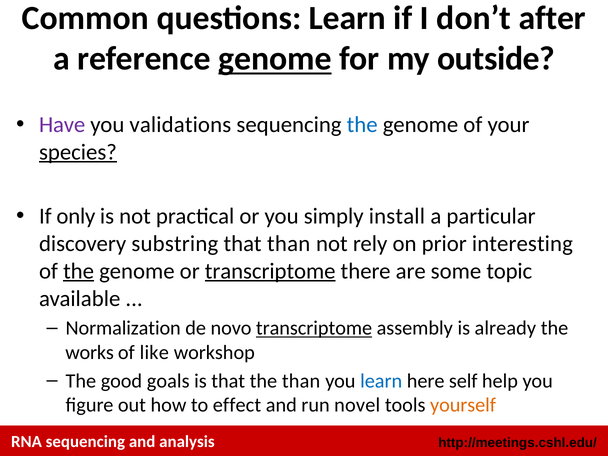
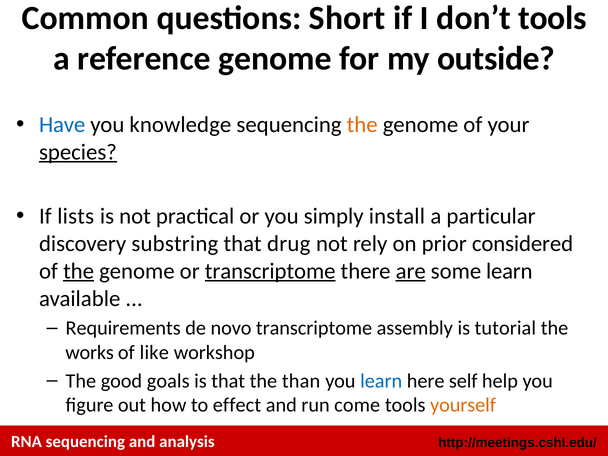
questions Learn: Learn -> Short
don’t after: after -> tools
genome at (275, 59) underline: present -> none
Have colour: purple -> blue
validations: validations -> knowledge
the at (362, 125) colour: blue -> orange
only: only -> lists
that than: than -> drug
interesting: interesting -> considered
are underline: none -> present
some topic: topic -> learn
Normalization: Normalization -> Requirements
transcriptome at (314, 328) underline: present -> none
already: already -> tutorial
novel: novel -> come
